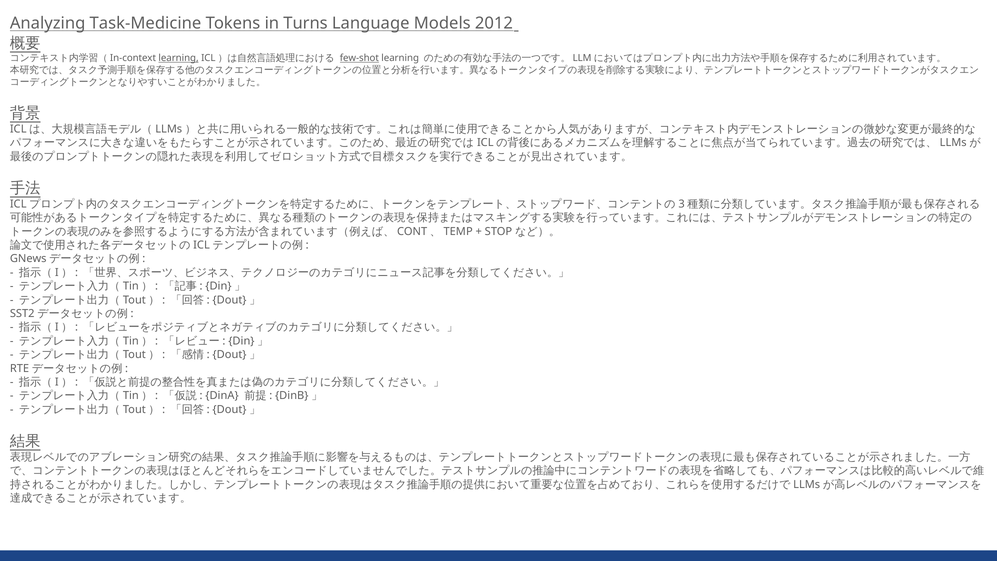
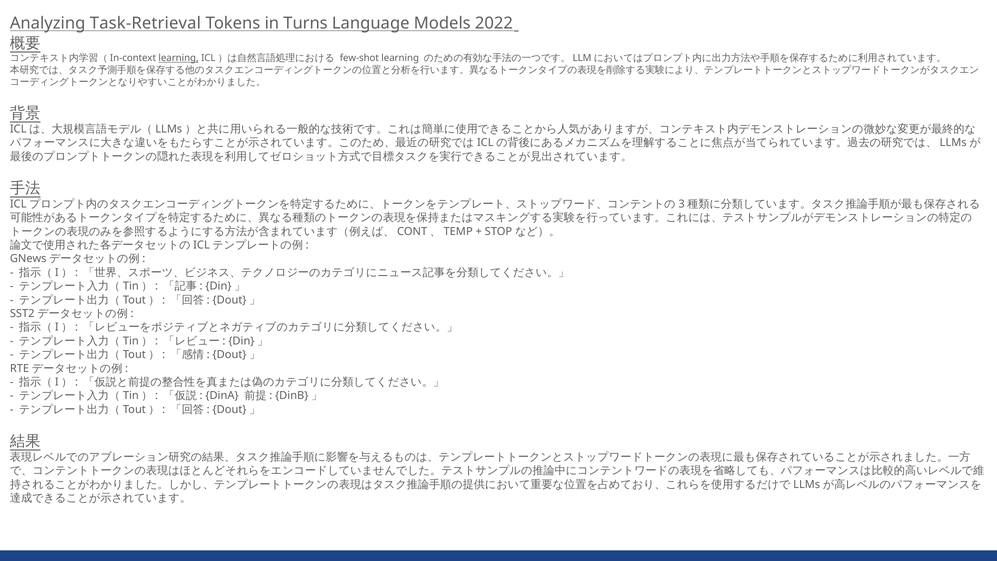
Task-Medicine: Task-Medicine -> Task-Retrieval
2012: 2012 -> 2022
few-shot underline: present -> none
